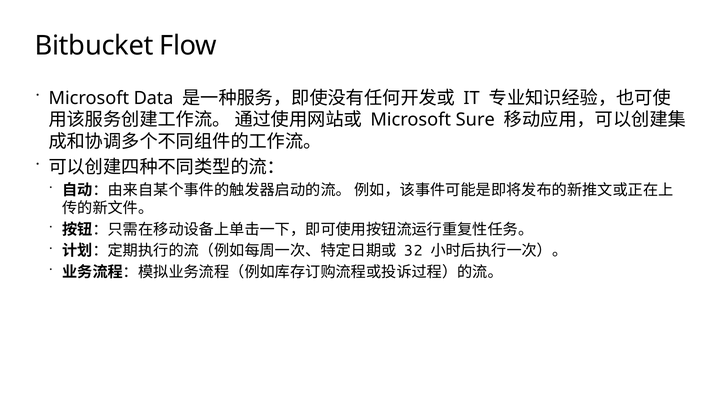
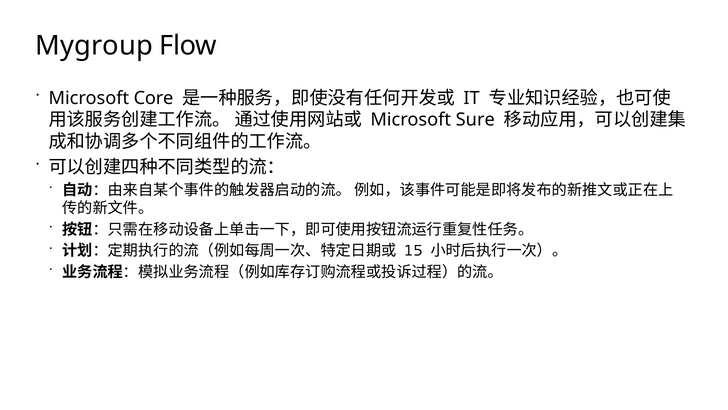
Bitbucket: Bitbucket -> Mygroup
Data: Data -> Core
32: 32 -> 15
